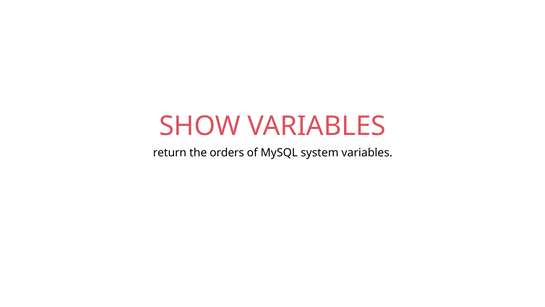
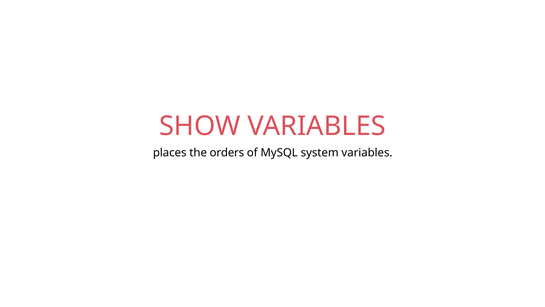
return: return -> places
